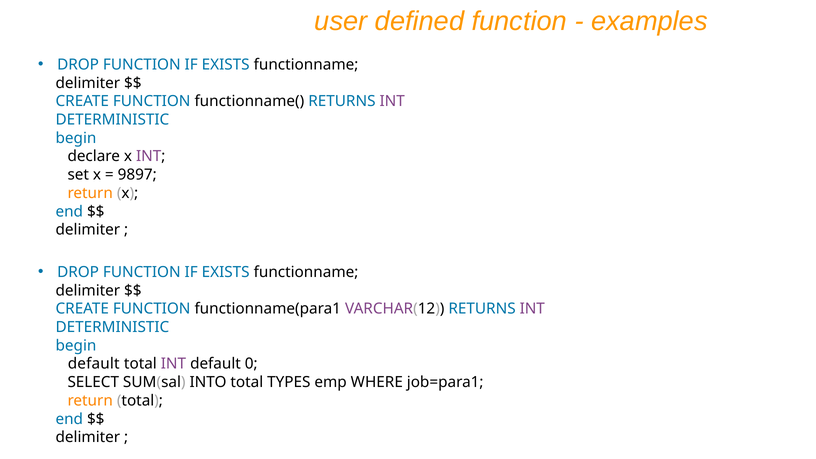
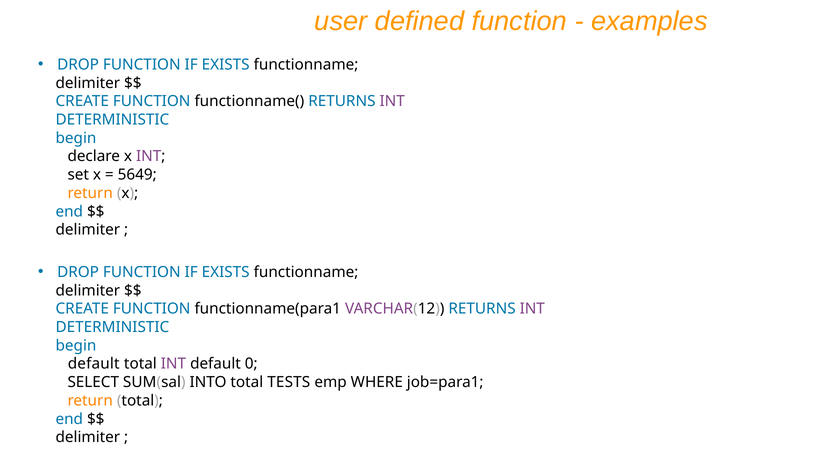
9897: 9897 -> 5649
TYPES: TYPES -> TESTS
